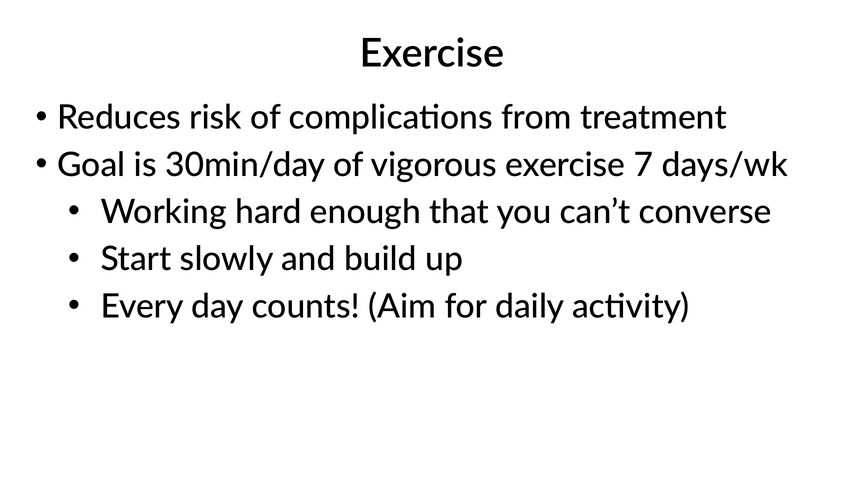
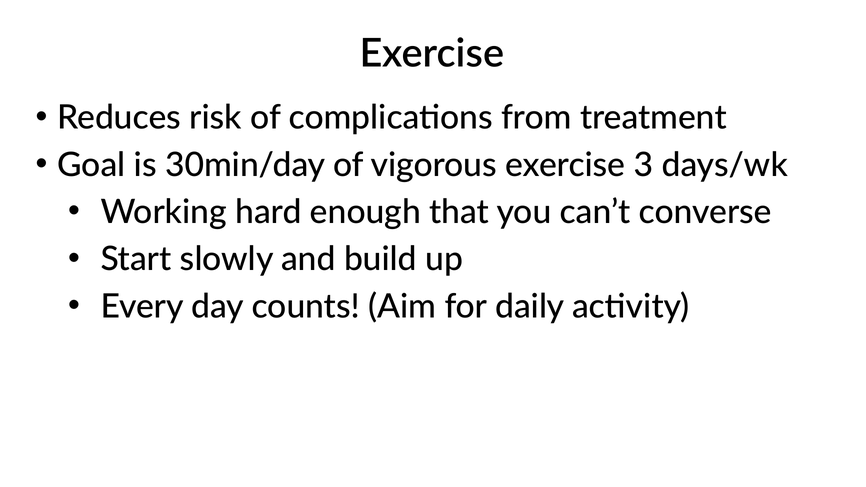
7: 7 -> 3
